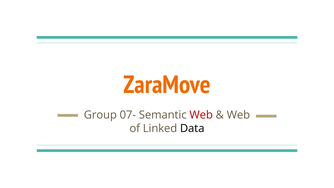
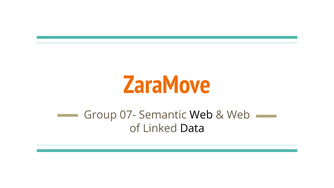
Web at (201, 115) colour: red -> black
